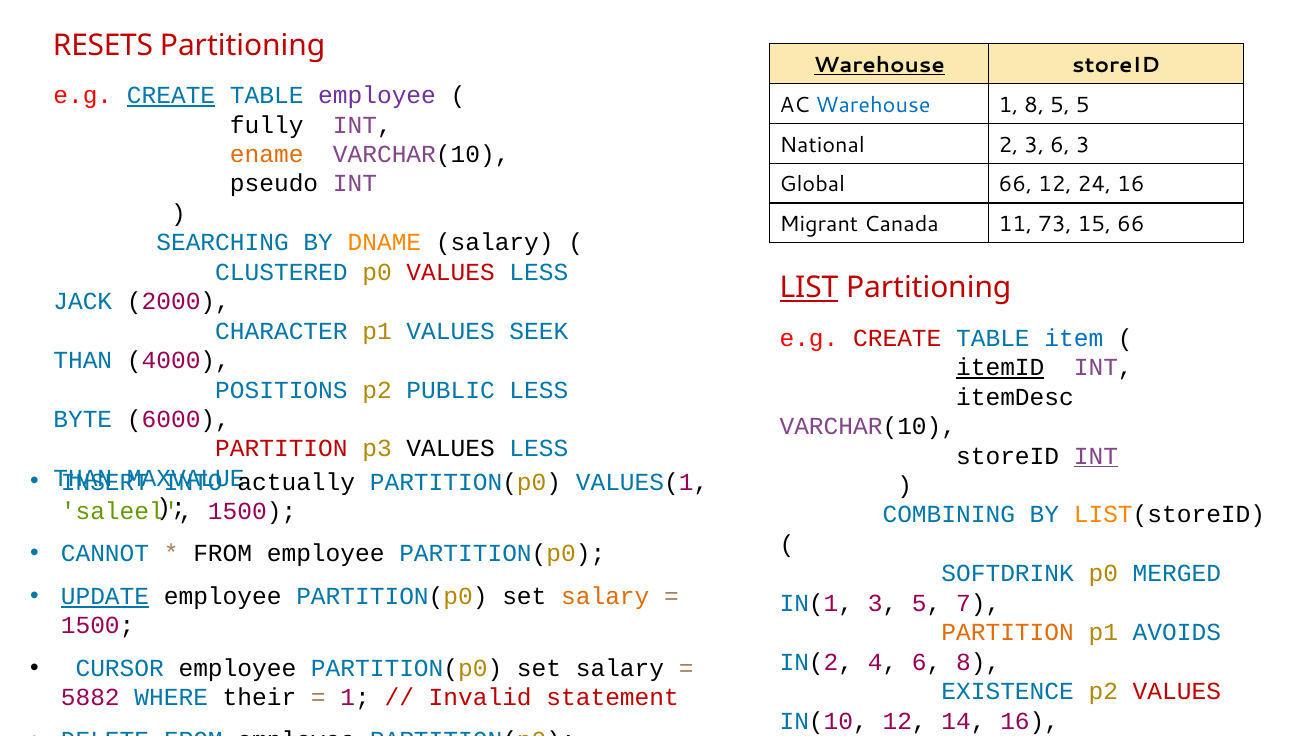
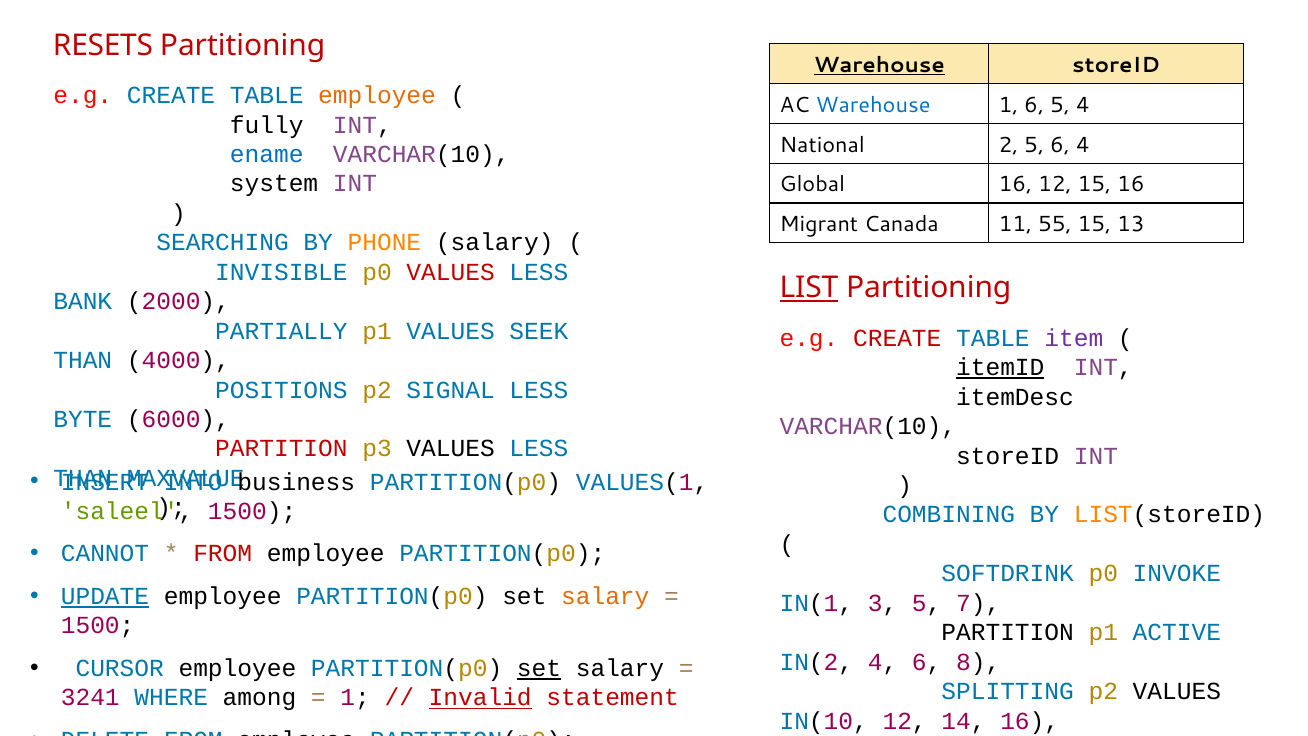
CREATE at (171, 96) underline: present -> none
employee at (377, 96) colour: purple -> orange
1 8: 8 -> 6
5 5: 5 -> 4
2 3: 3 -> 5
6 3: 3 -> 4
ename colour: orange -> blue
pseudo: pseudo -> system
Global 66: 66 -> 16
12 24: 24 -> 15
73: 73 -> 55
15 66: 66 -> 13
DNAME: DNAME -> PHONE
CLUSTERED: CLUSTERED -> INVISIBLE
JACK: JACK -> BANK
CHARACTER: CHARACTER -> PARTIALLY
item colour: blue -> purple
PUBLIC: PUBLIC -> SIGNAL
INT at (1096, 456) underline: present -> none
actually: actually -> business
FROM at (223, 554) colour: black -> red
MERGED: MERGED -> INVOKE
PARTITION at (1008, 632) colour: orange -> black
AVOIDS: AVOIDS -> ACTIVE
set at (539, 668) underline: none -> present
EXISTENCE: EXISTENCE -> SPLITTING
VALUES at (1177, 691) colour: red -> black
5882: 5882 -> 3241
their: their -> among
Invalid underline: none -> present
